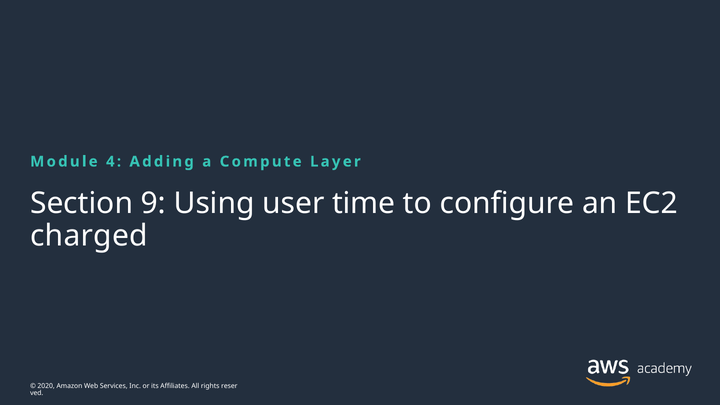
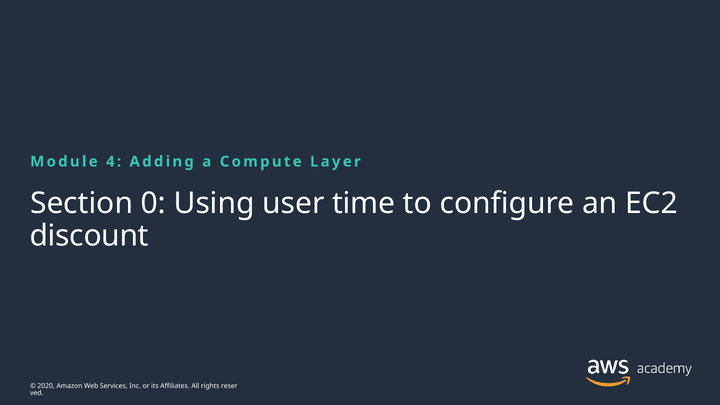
9: 9 -> 0
charged: charged -> discount
